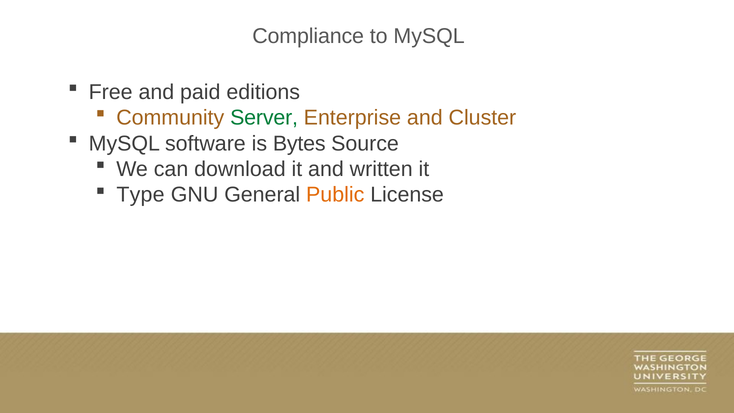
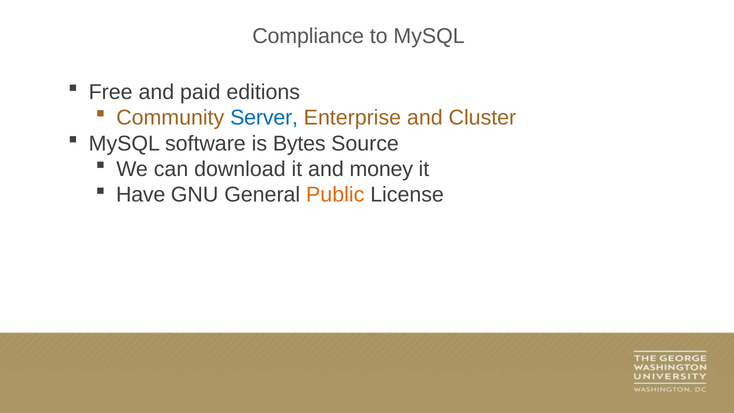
Server colour: green -> blue
written: written -> money
Type: Type -> Have
